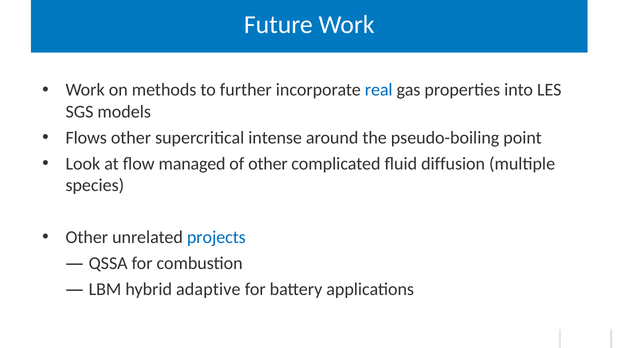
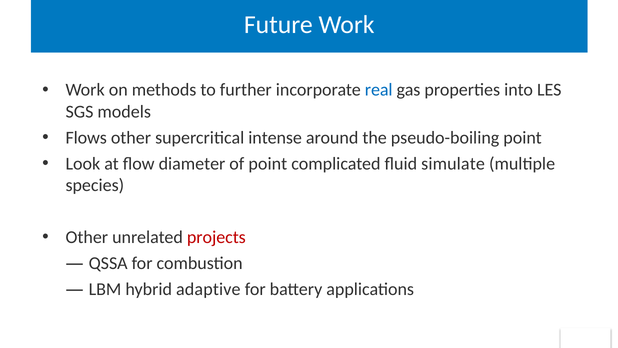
managed: managed -> diameter
of other: other -> point
diffusion: diffusion -> simulate
projects colour: blue -> red
